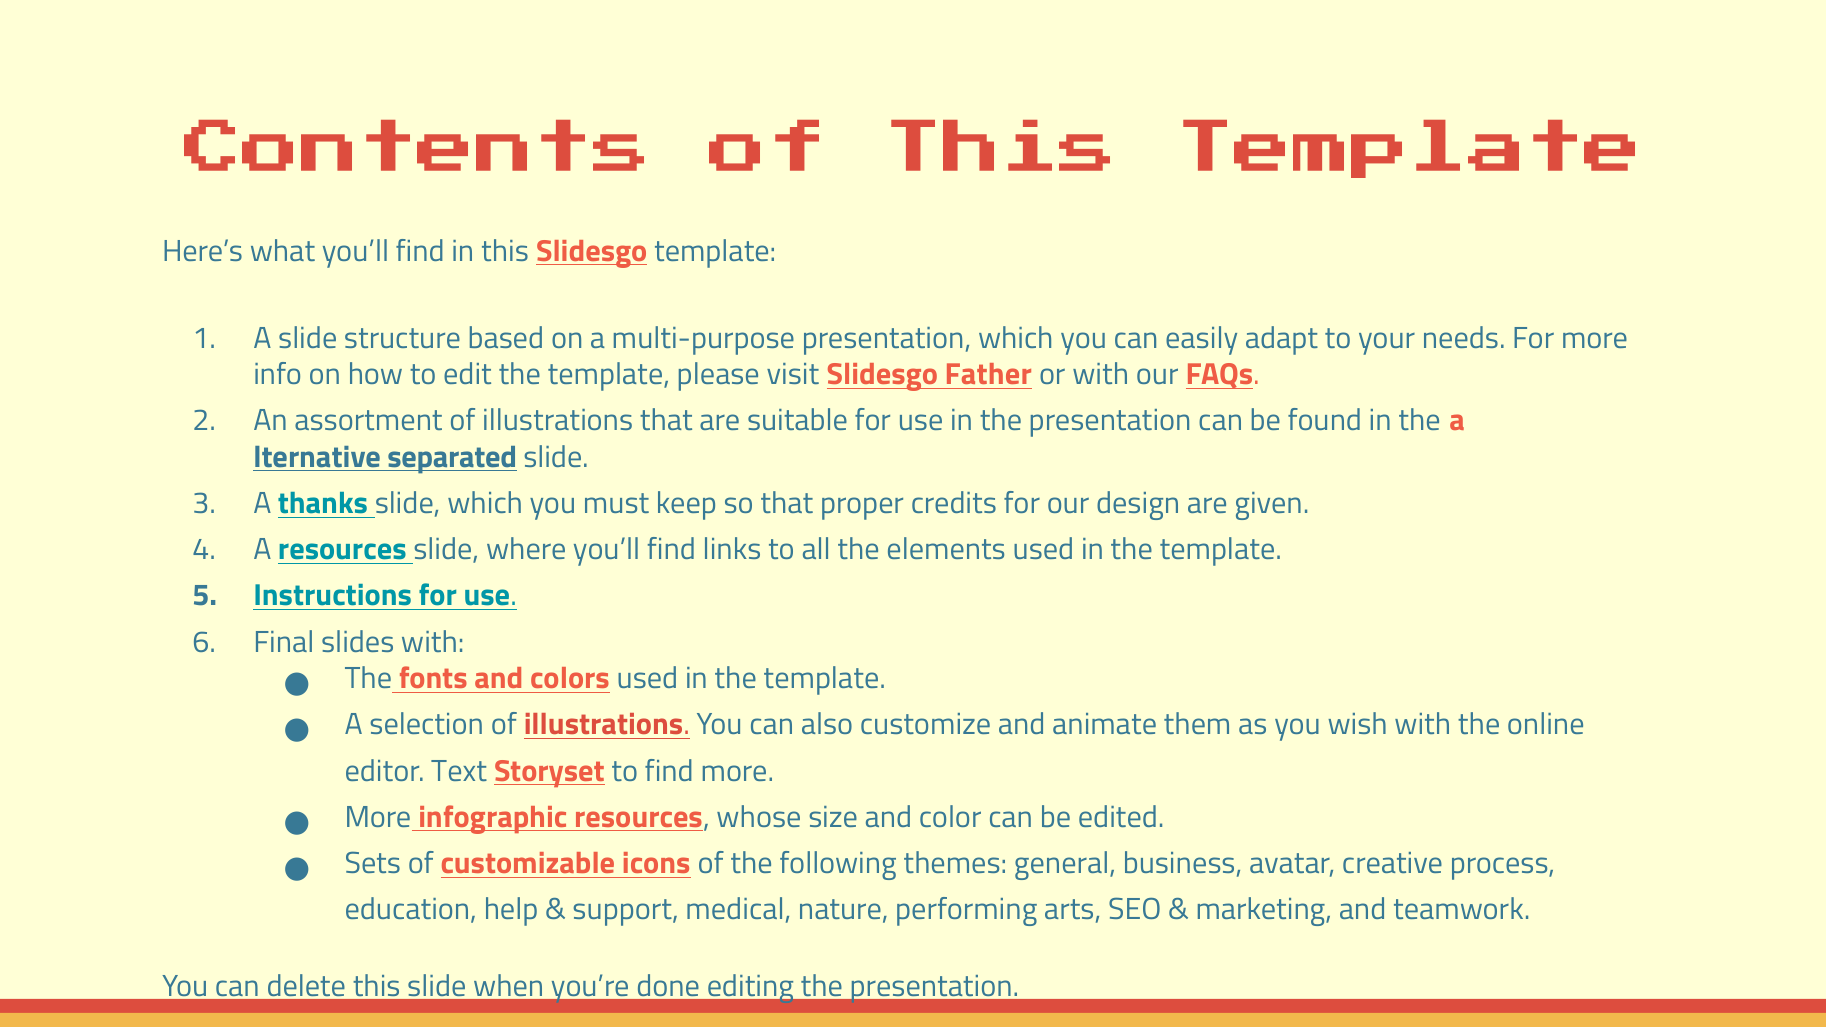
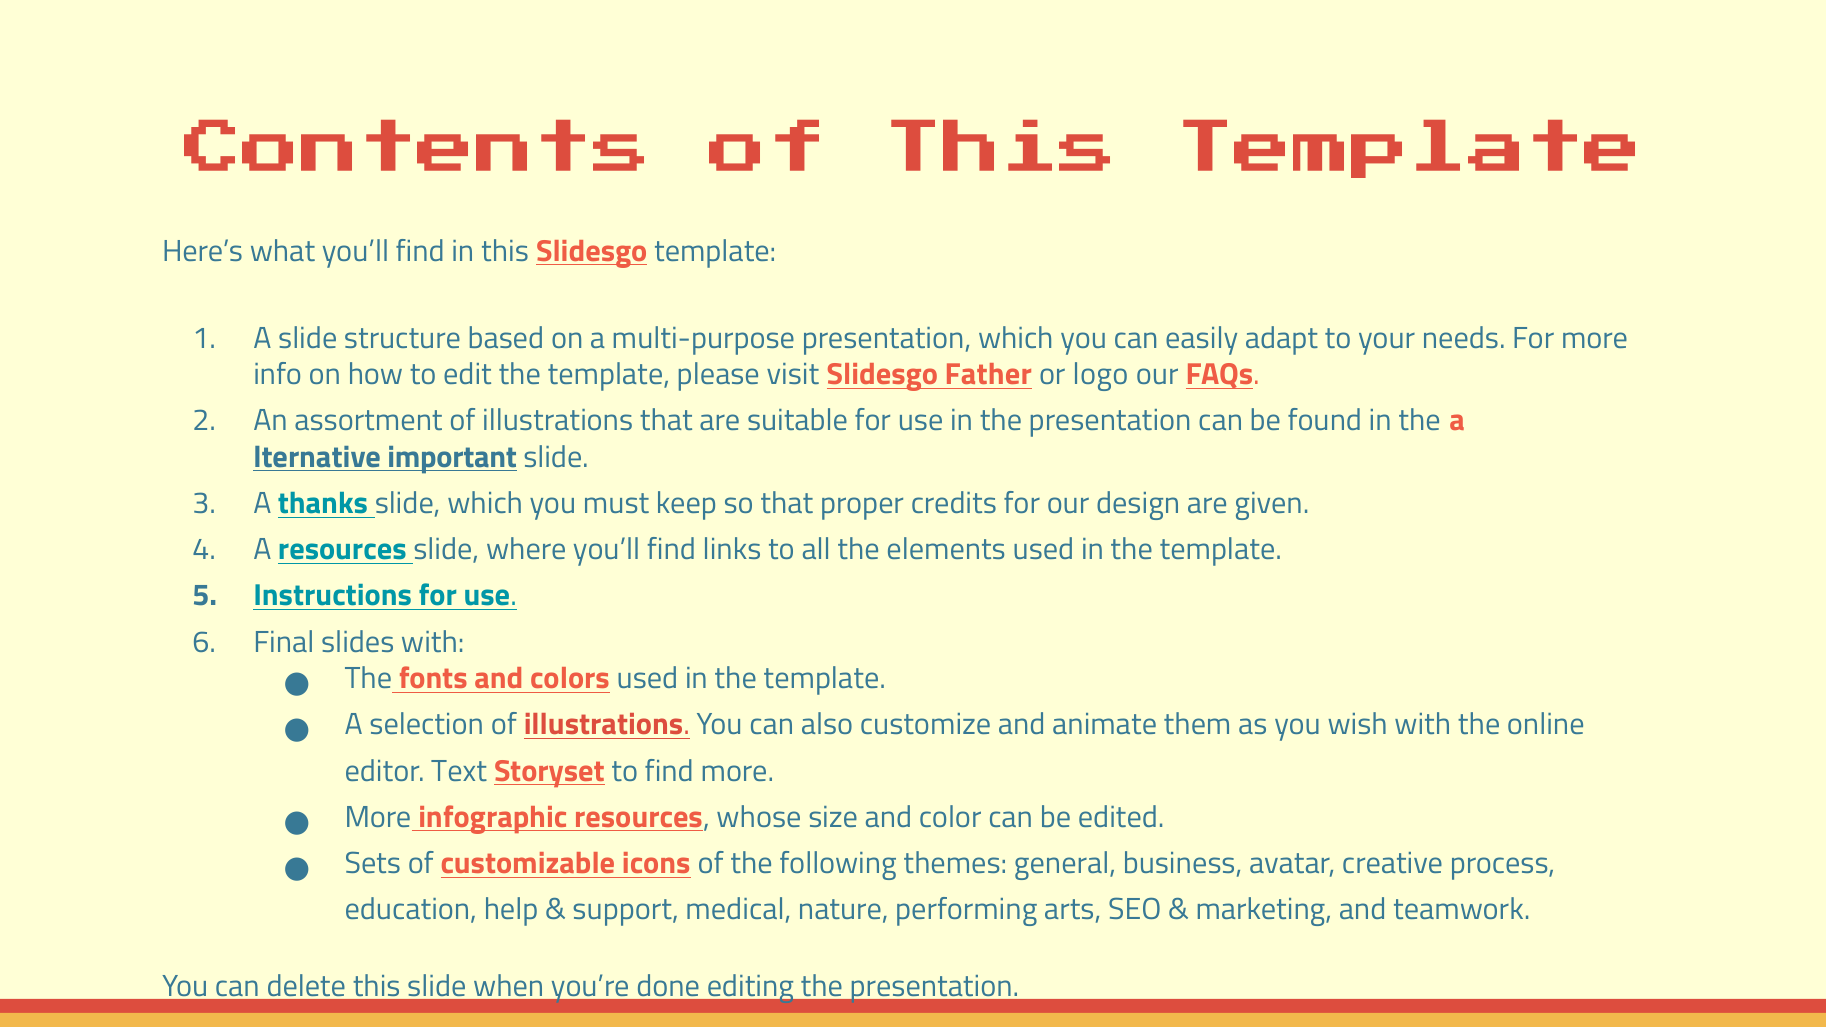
or with: with -> logo
separated: separated -> important
